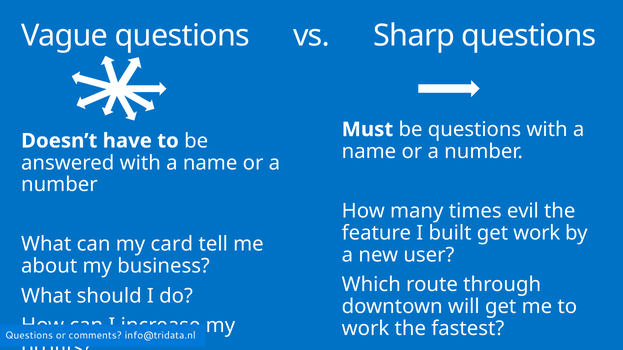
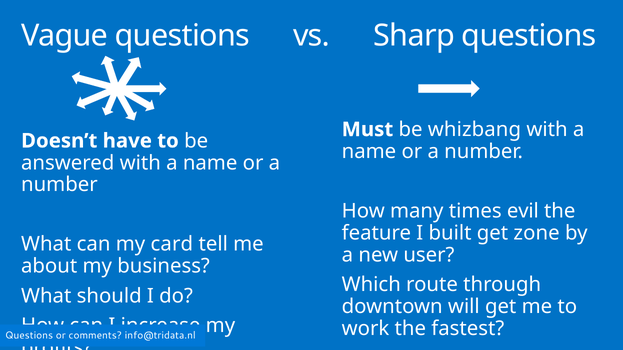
be questions: questions -> whizbang
get work: work -> zone
